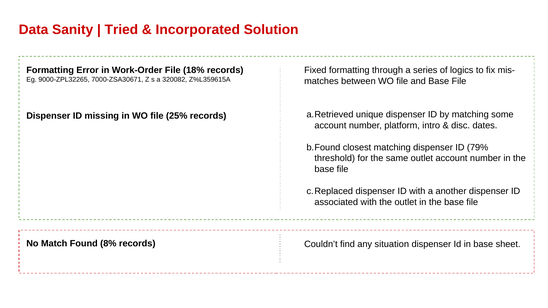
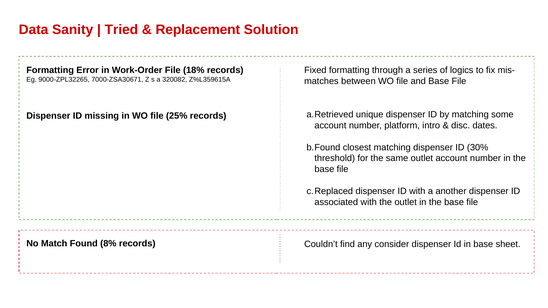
Incorporated: Incorporated -> Replacement
79%: 79% -> 30%
situation: situation -> consider
